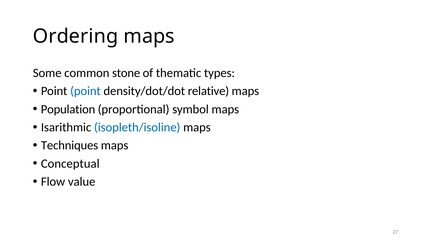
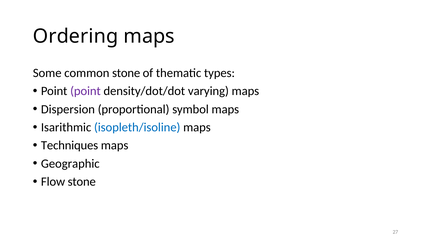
point at (85, 91) colour: blue -> purple
relative: relative -> varying
Population: Population -> Dispersion
Conceptual: Conceptual -> Geographic
Flow value: value -> stone
